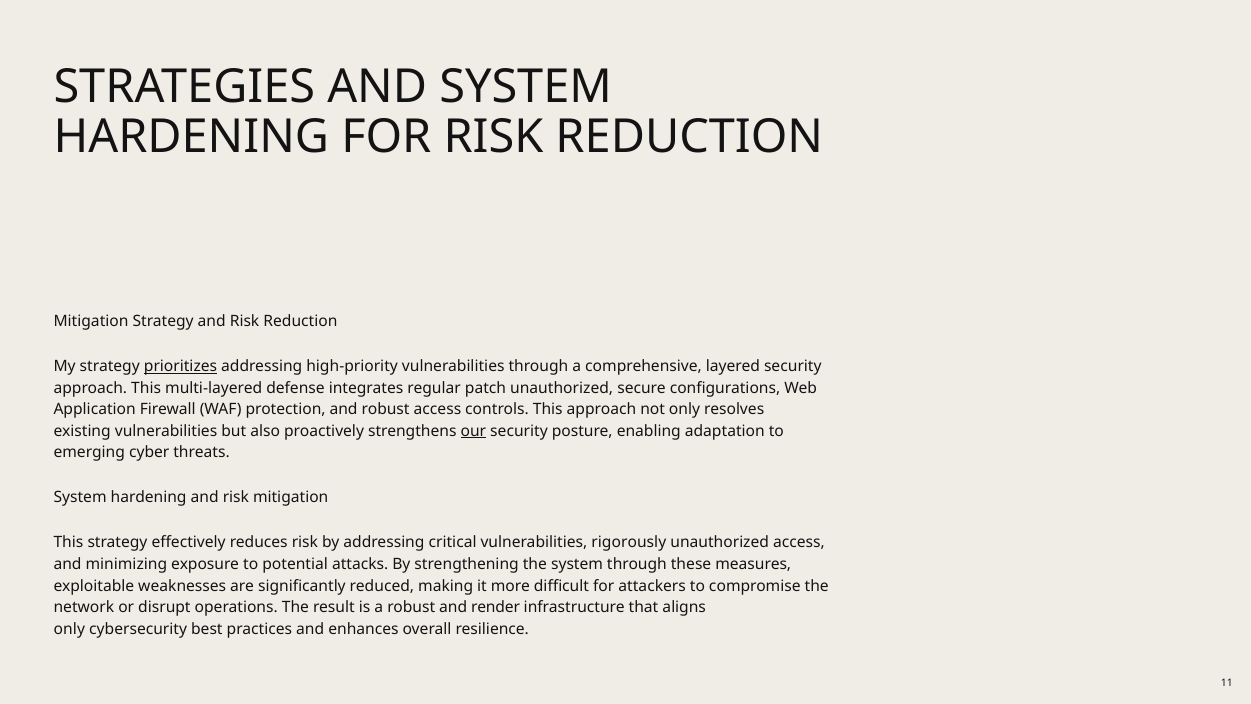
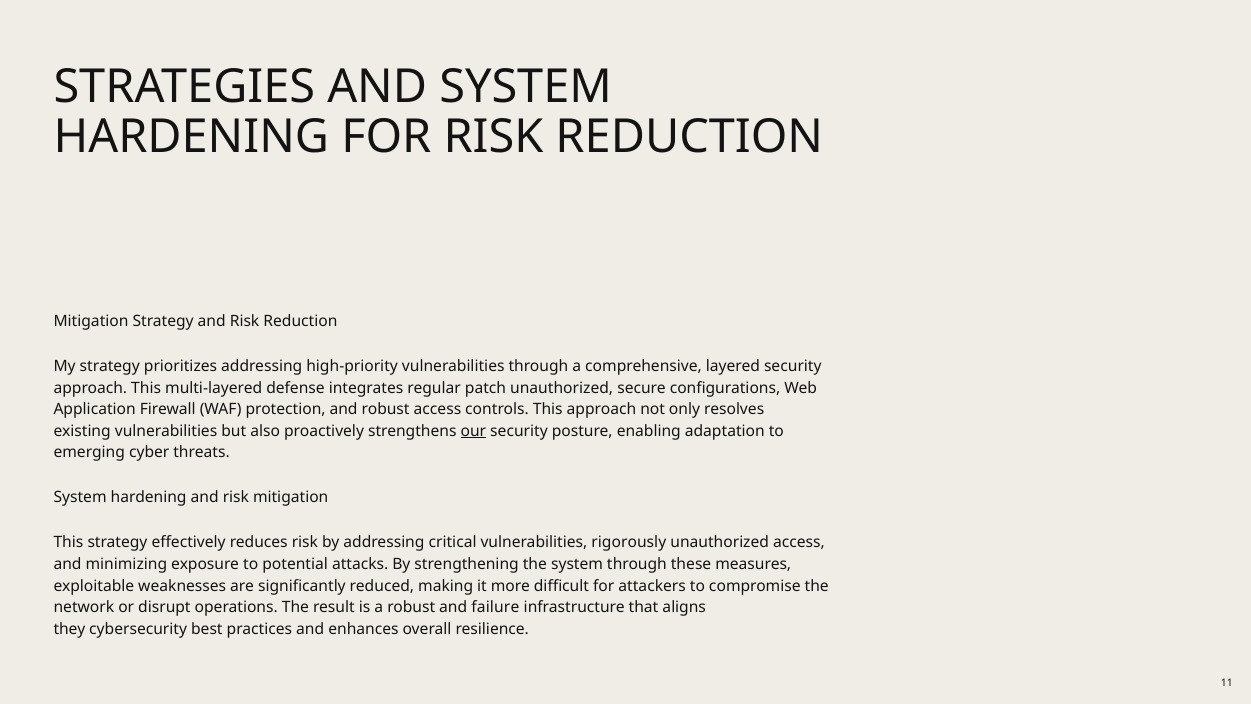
prioritizes underline: present -> none
render: render -> failure
only at (69, 629): only -> they
